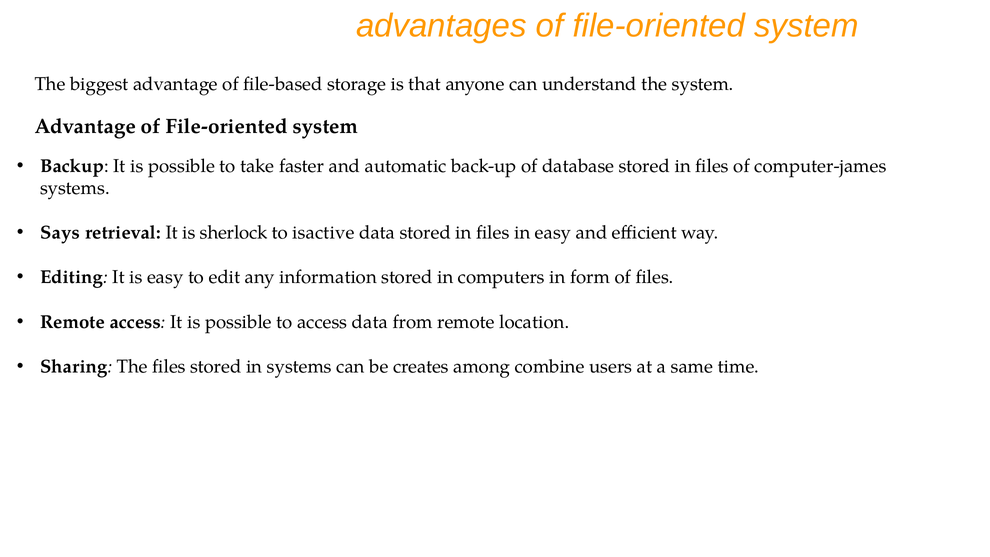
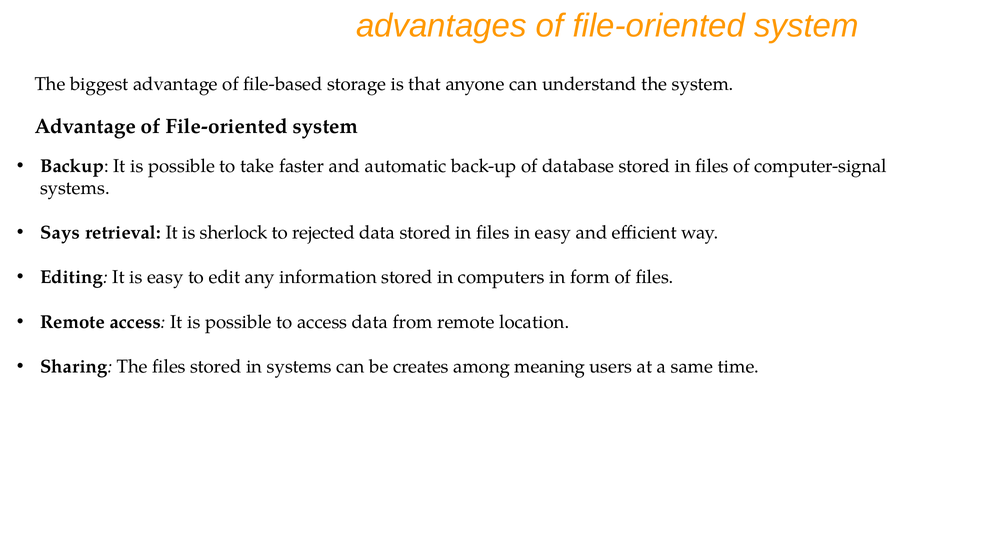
computer-james: computer-james -> computer-signal
isactive: isactive -> rejected
combine: combine -> meaning
